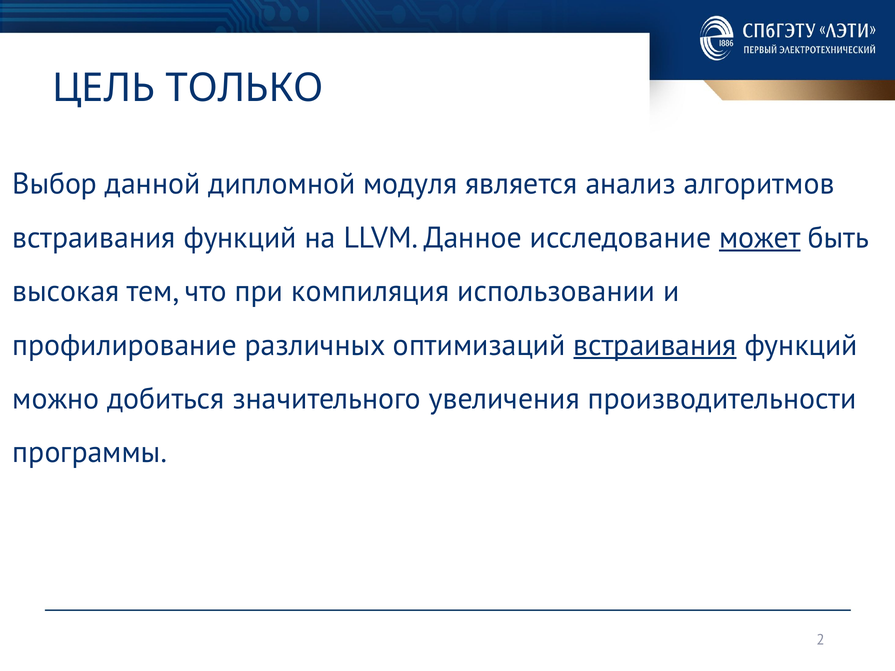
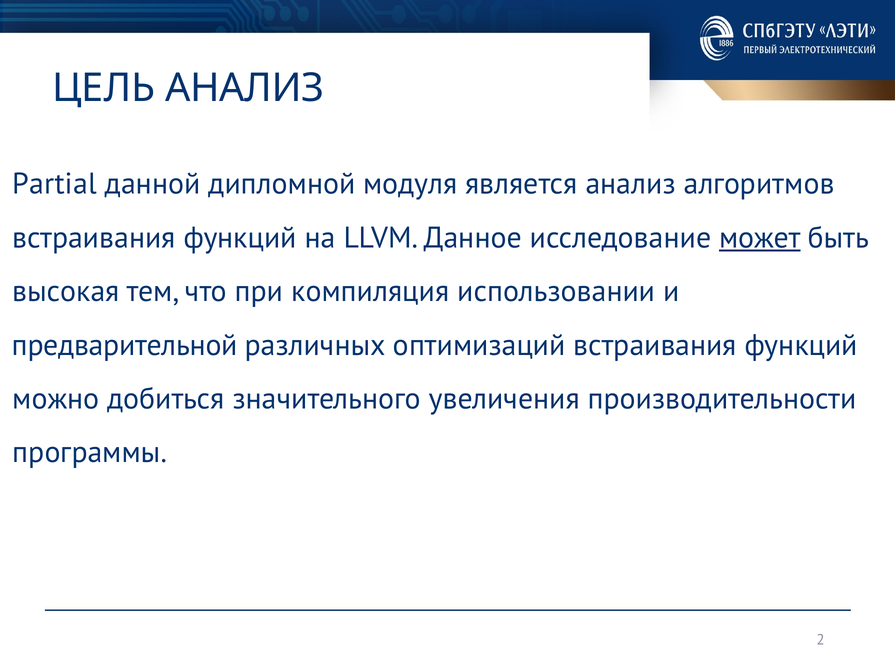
ЦЕЛЬ ТОЛЬКО: ТОЛЬКО -> АНАЛИЗ
Выбор: Выбор -> Partial
профилирование: профилирование -> предварительной
встраивания at (655, 345) underline: present -> none
